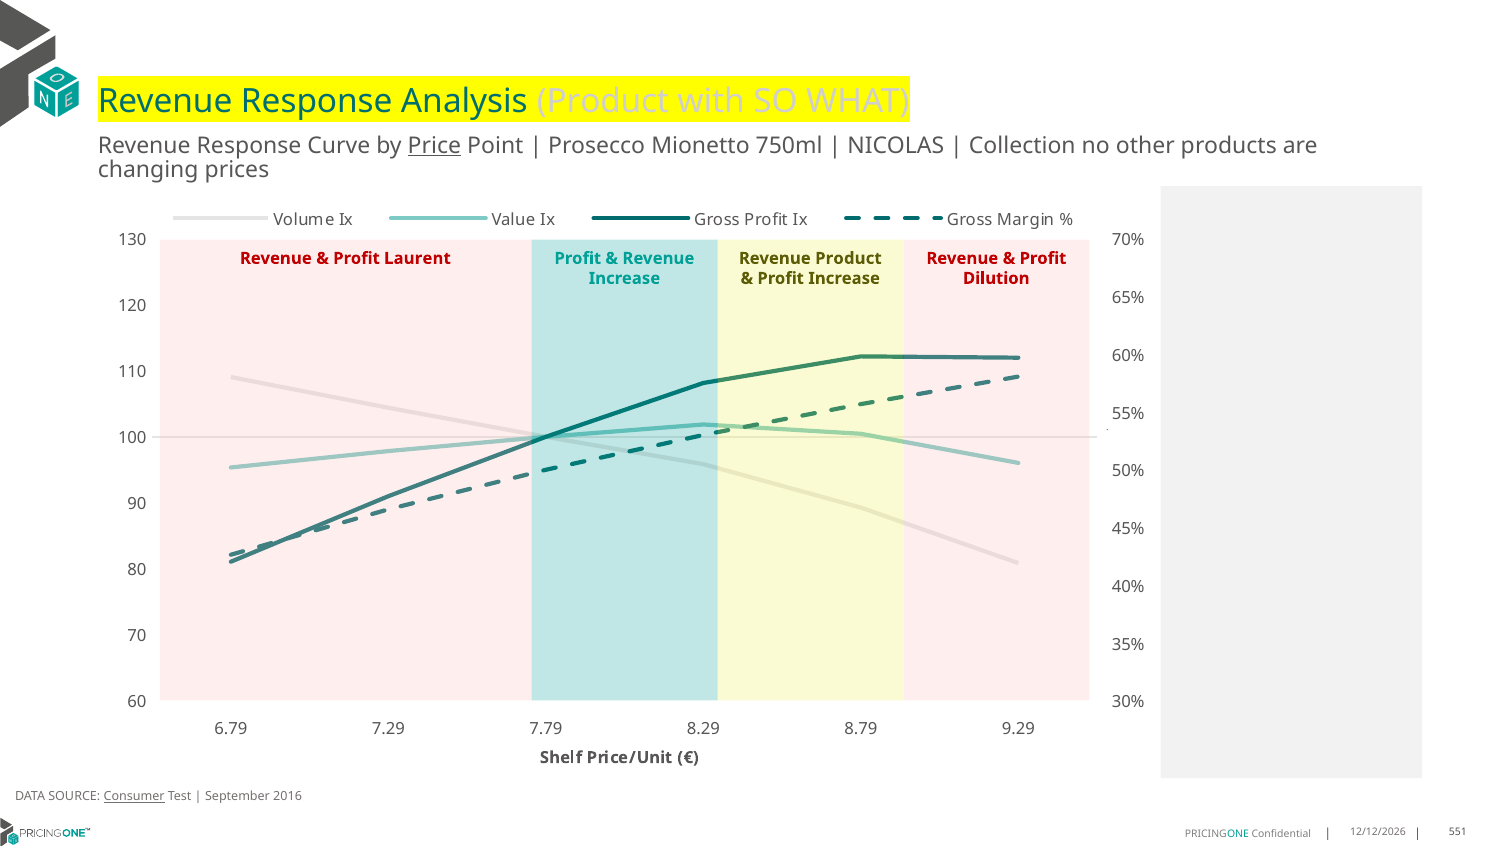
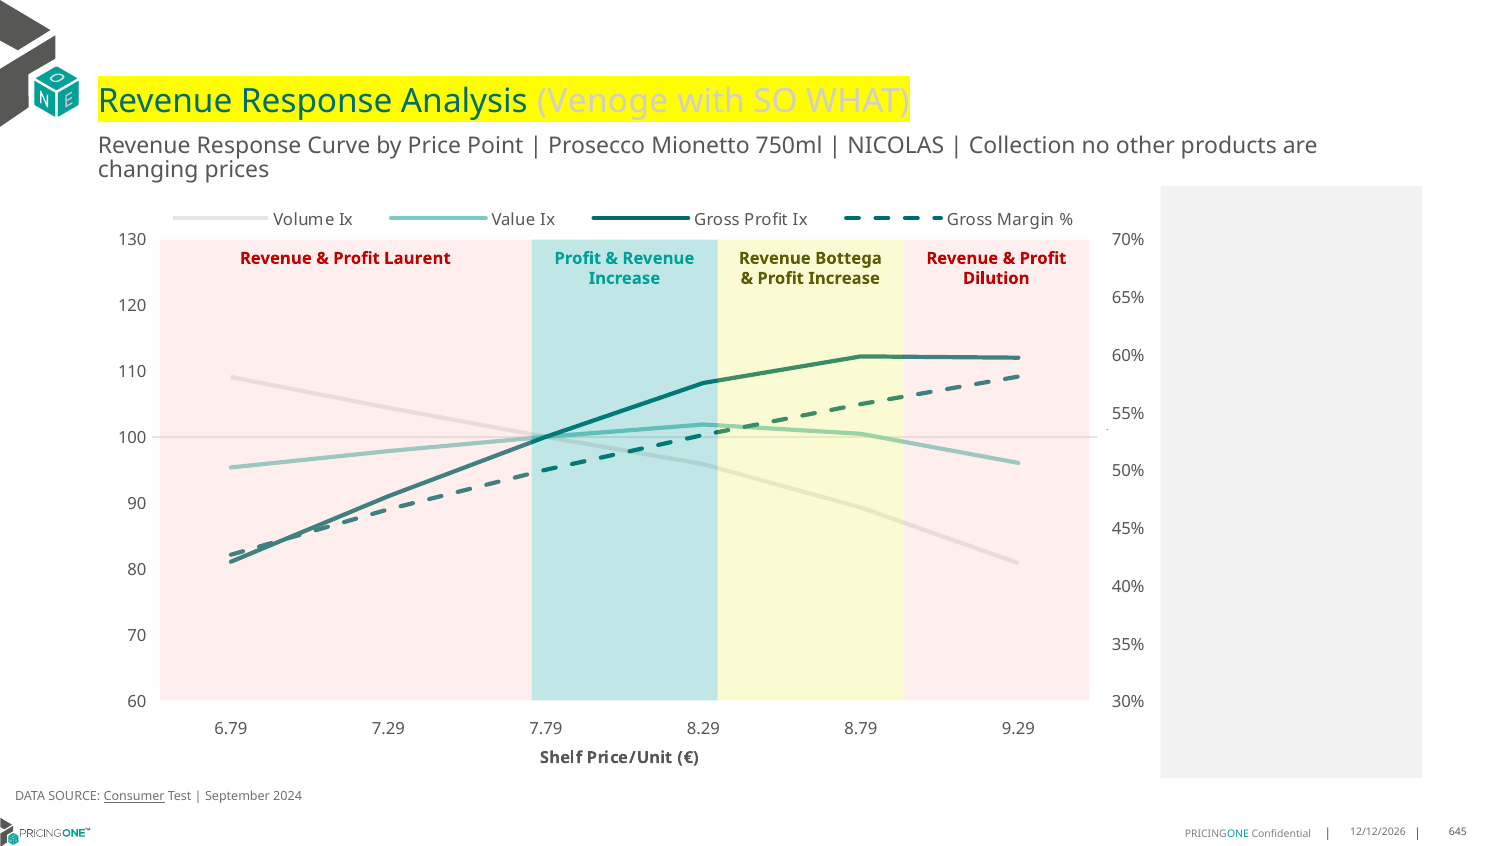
Analysis Product: Product -> Venoge
Price underline: present -> none
Revenue Product: Product -> Bottega
2016: 2016 -> 2024
551: 551 -> 645
